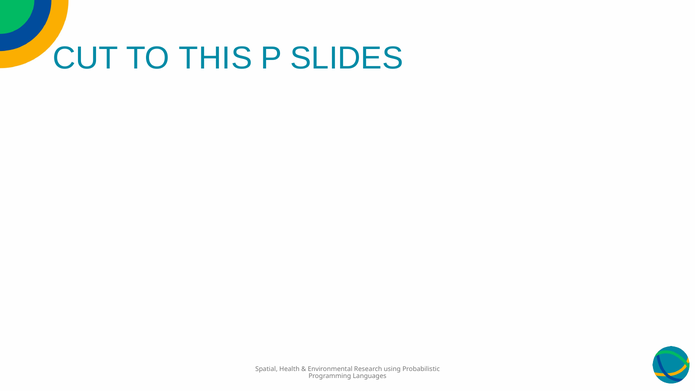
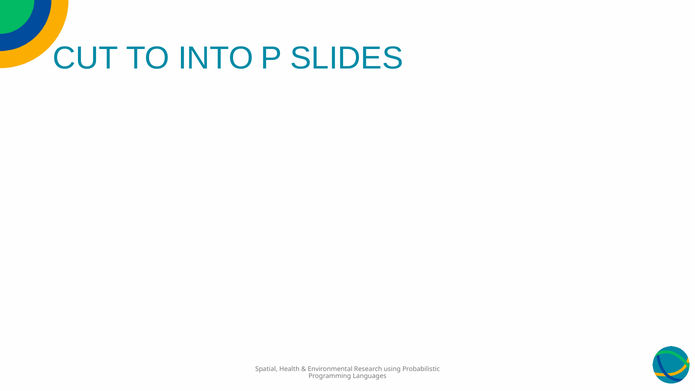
THIS: THIS -> INTO
